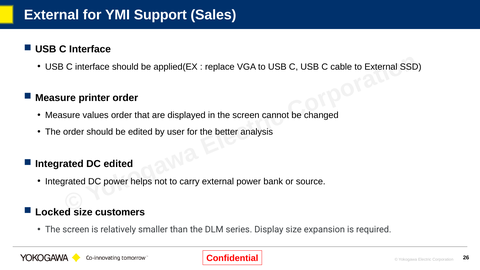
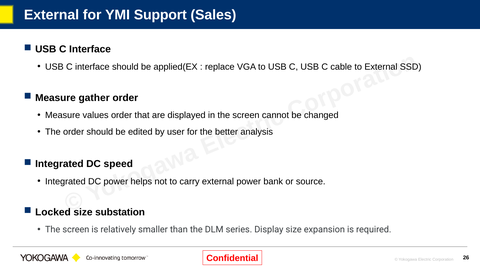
printer: printer -> gather
DC edited: edited -> speed
customers: customers -> substation
